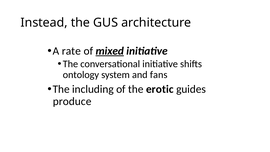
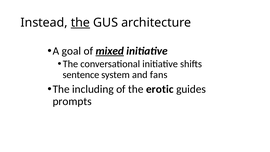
the at (80, 23) underline: none -> present
rate: rate -> goal
ontology: ontology -> sentence
produce: produce -> prompts
